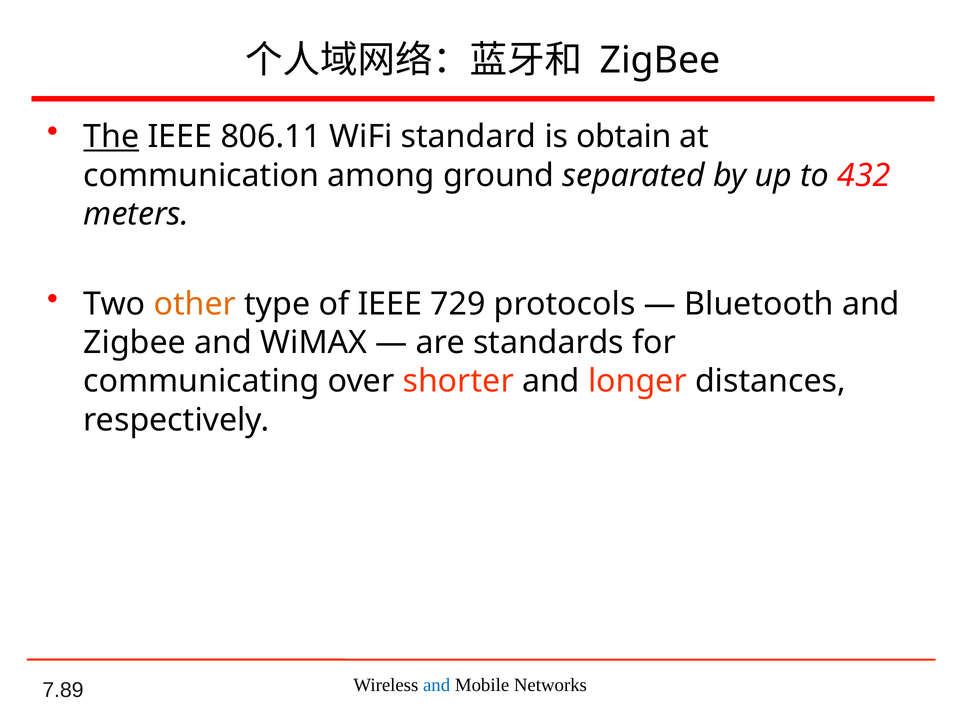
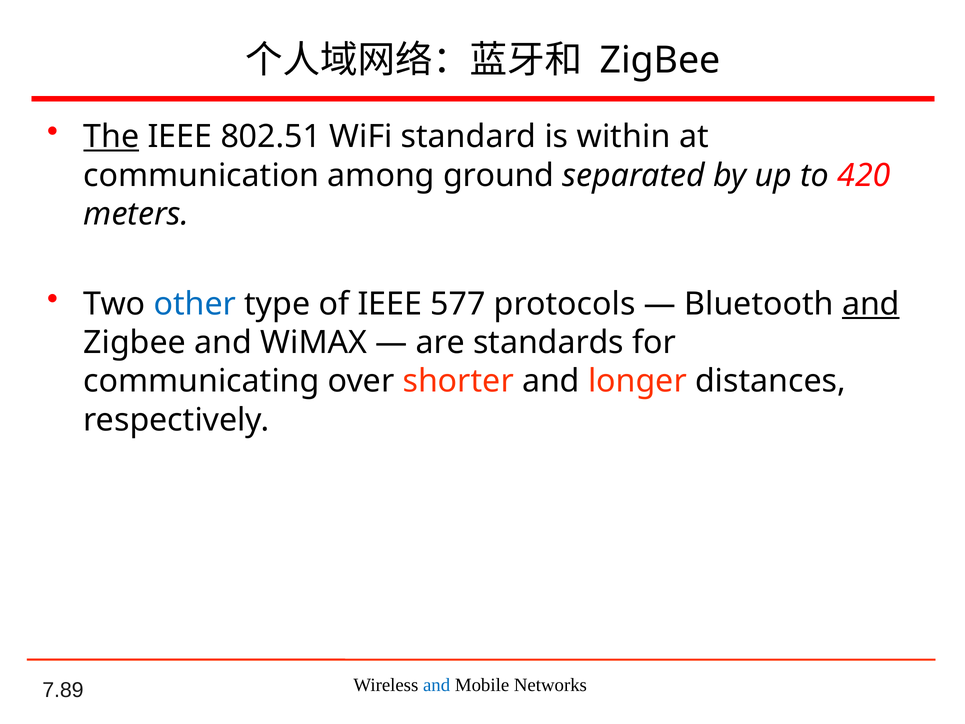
806.11: 806.11 -> 802.51
obtain: obtain -> within
432: 432 -> 420
other colour: orange -> blue
729: 729 -> 577
and at (871, 304) underline: none -> present
